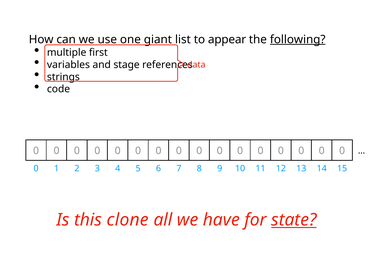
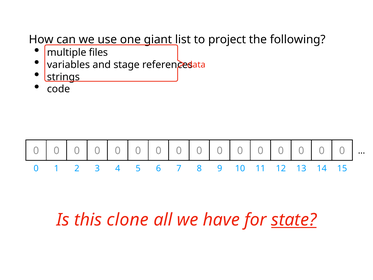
appear: appear -> project
following underline: present -> none
first: first -> files
